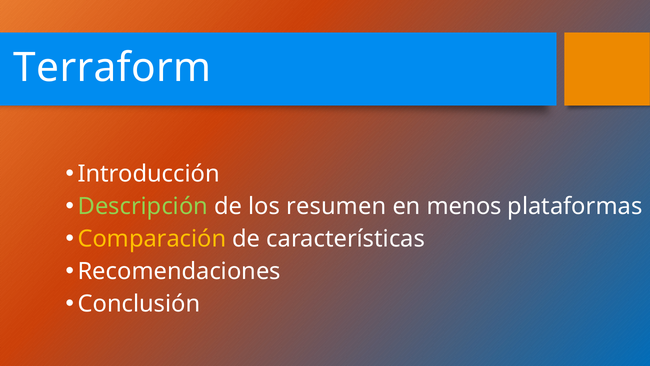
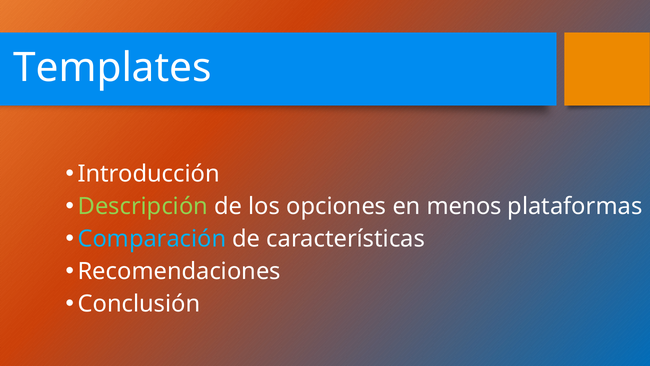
Terraform: Terraform -> Templates
resumen: resumen -> opciones
Comparación colour: yellow -> light blue
